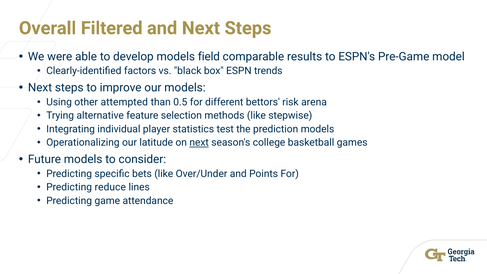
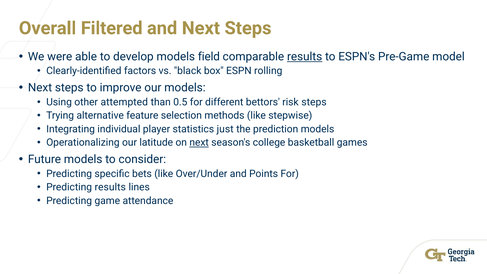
results at (305, 57) underline: none -> present
trends: trends -> rolling
risk arena: arena -> steps
test: test -> just
Predicting reduce: reduce -> results
